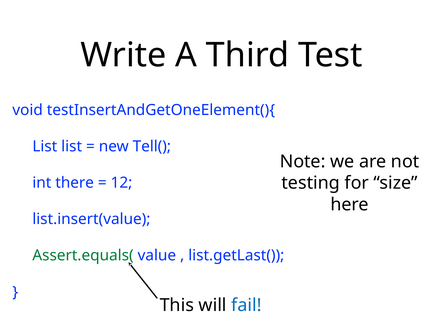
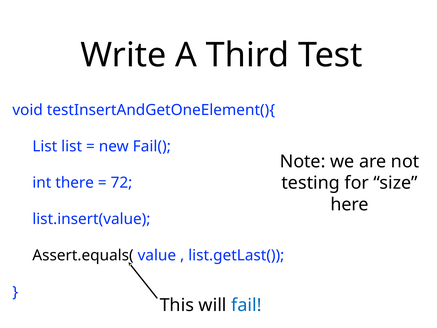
Tell(: Tell( -> Fail(
12: 12 -> 72
Assert.equals( colour: green -> black
